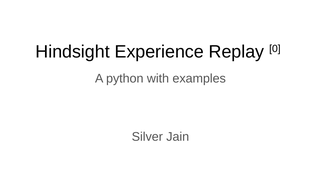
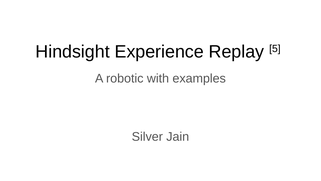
0: 0 -> 5
python: python -> robotic
